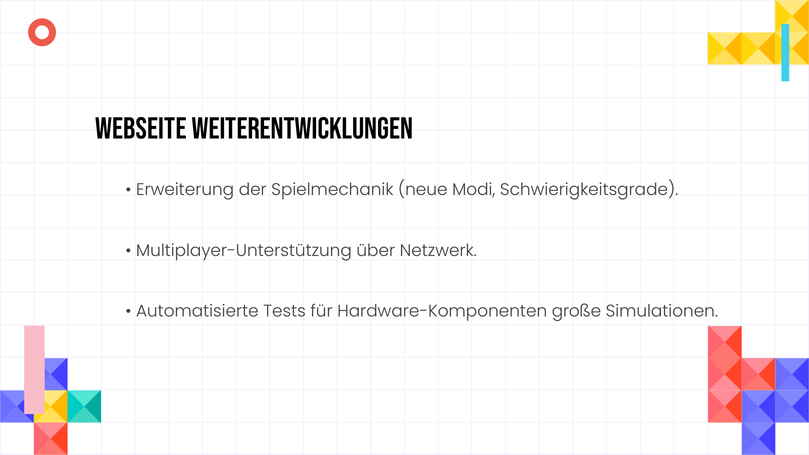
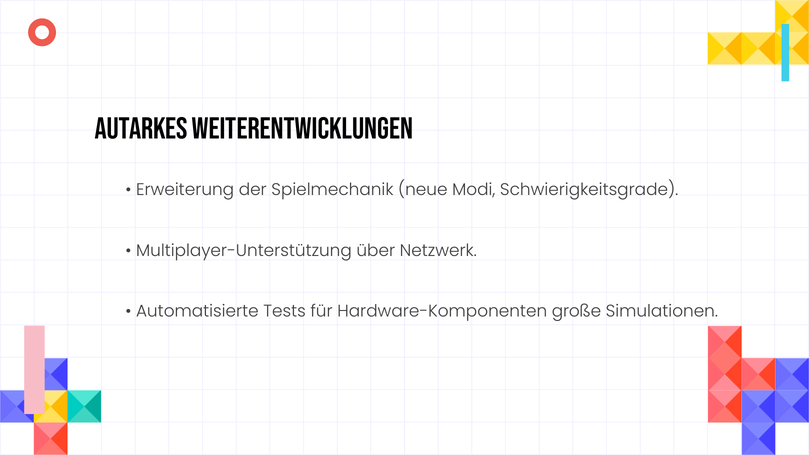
Webseite: Webseite -> Autarkes
